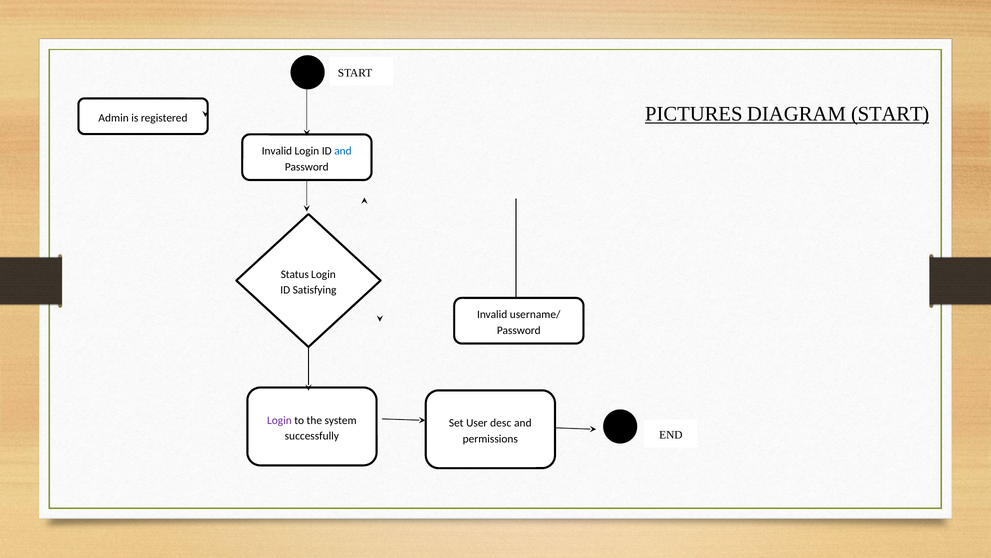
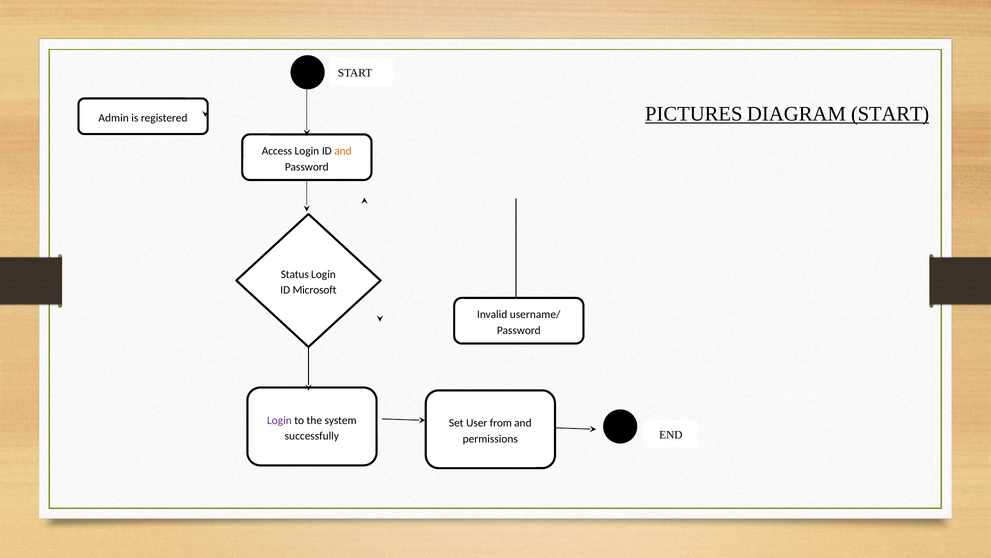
Invalid at (277, 151): Invalid -> Access
and at (343, 151) colour: blue -> orange
Satisfying: Satisfying -> Microsoft
desc: desc -> from
